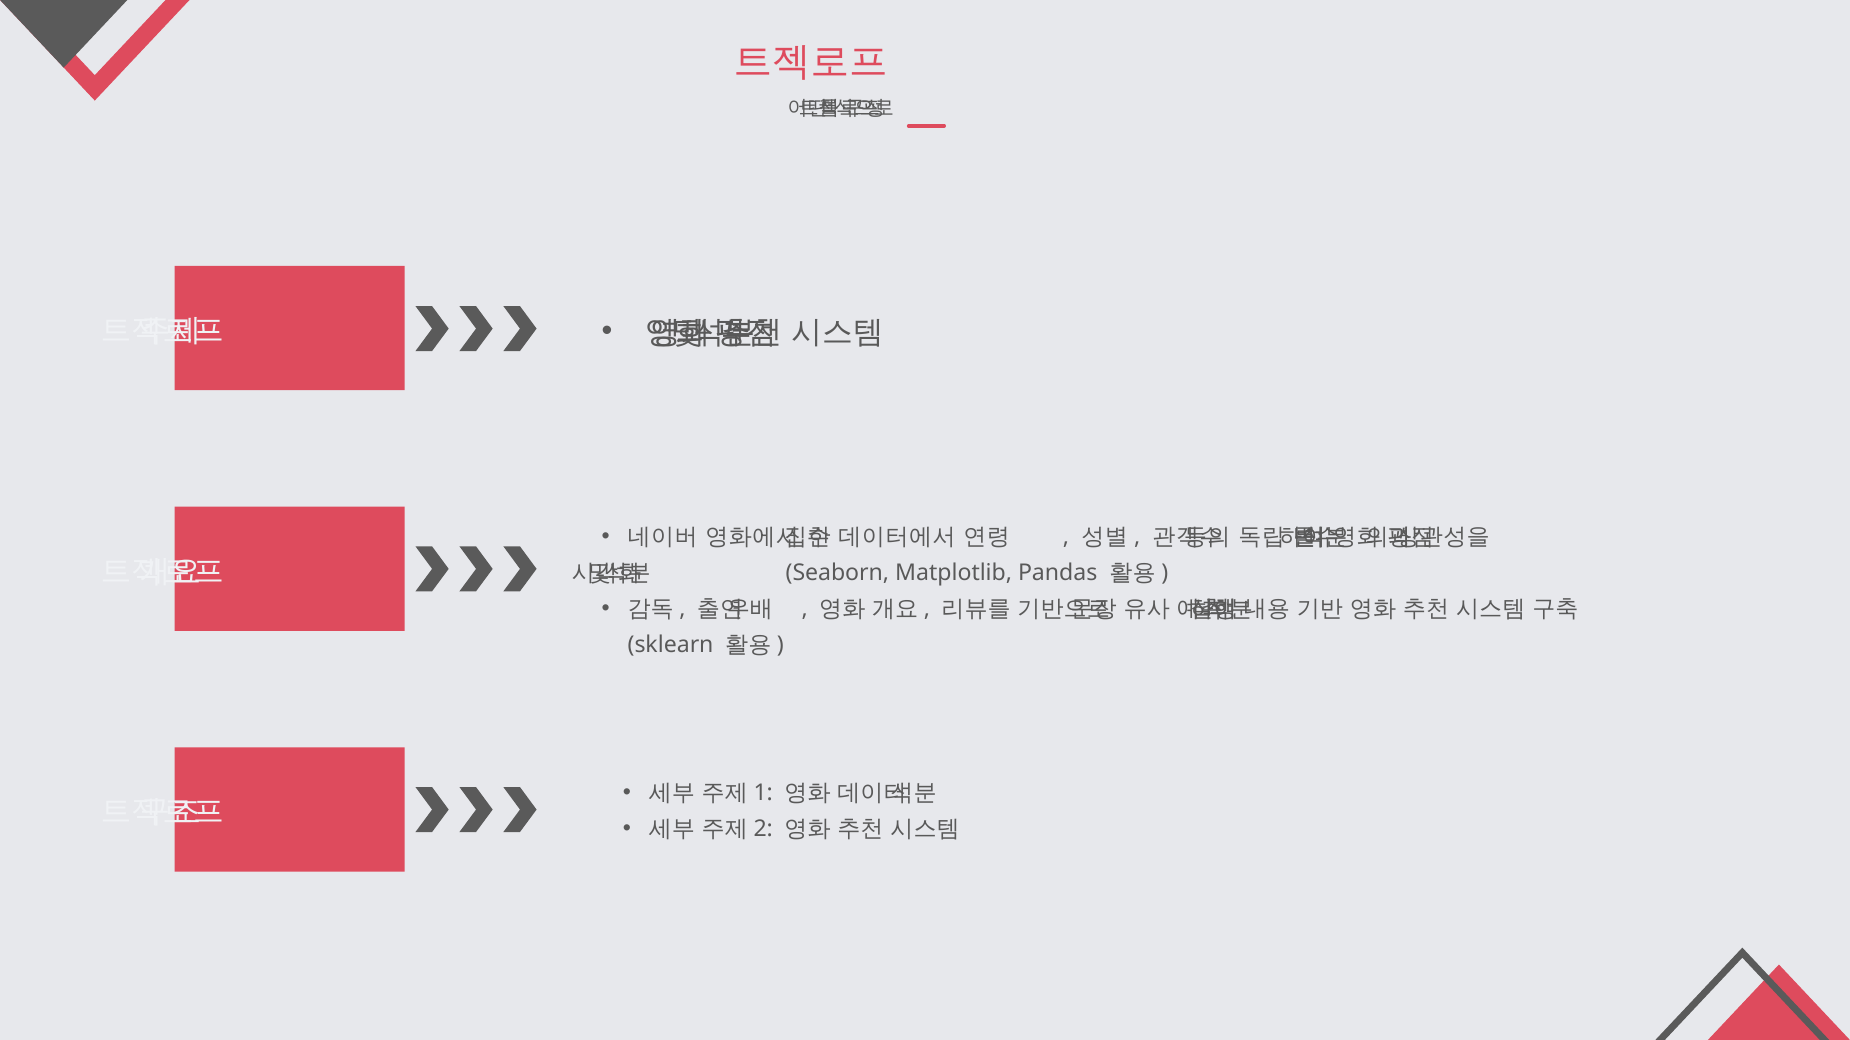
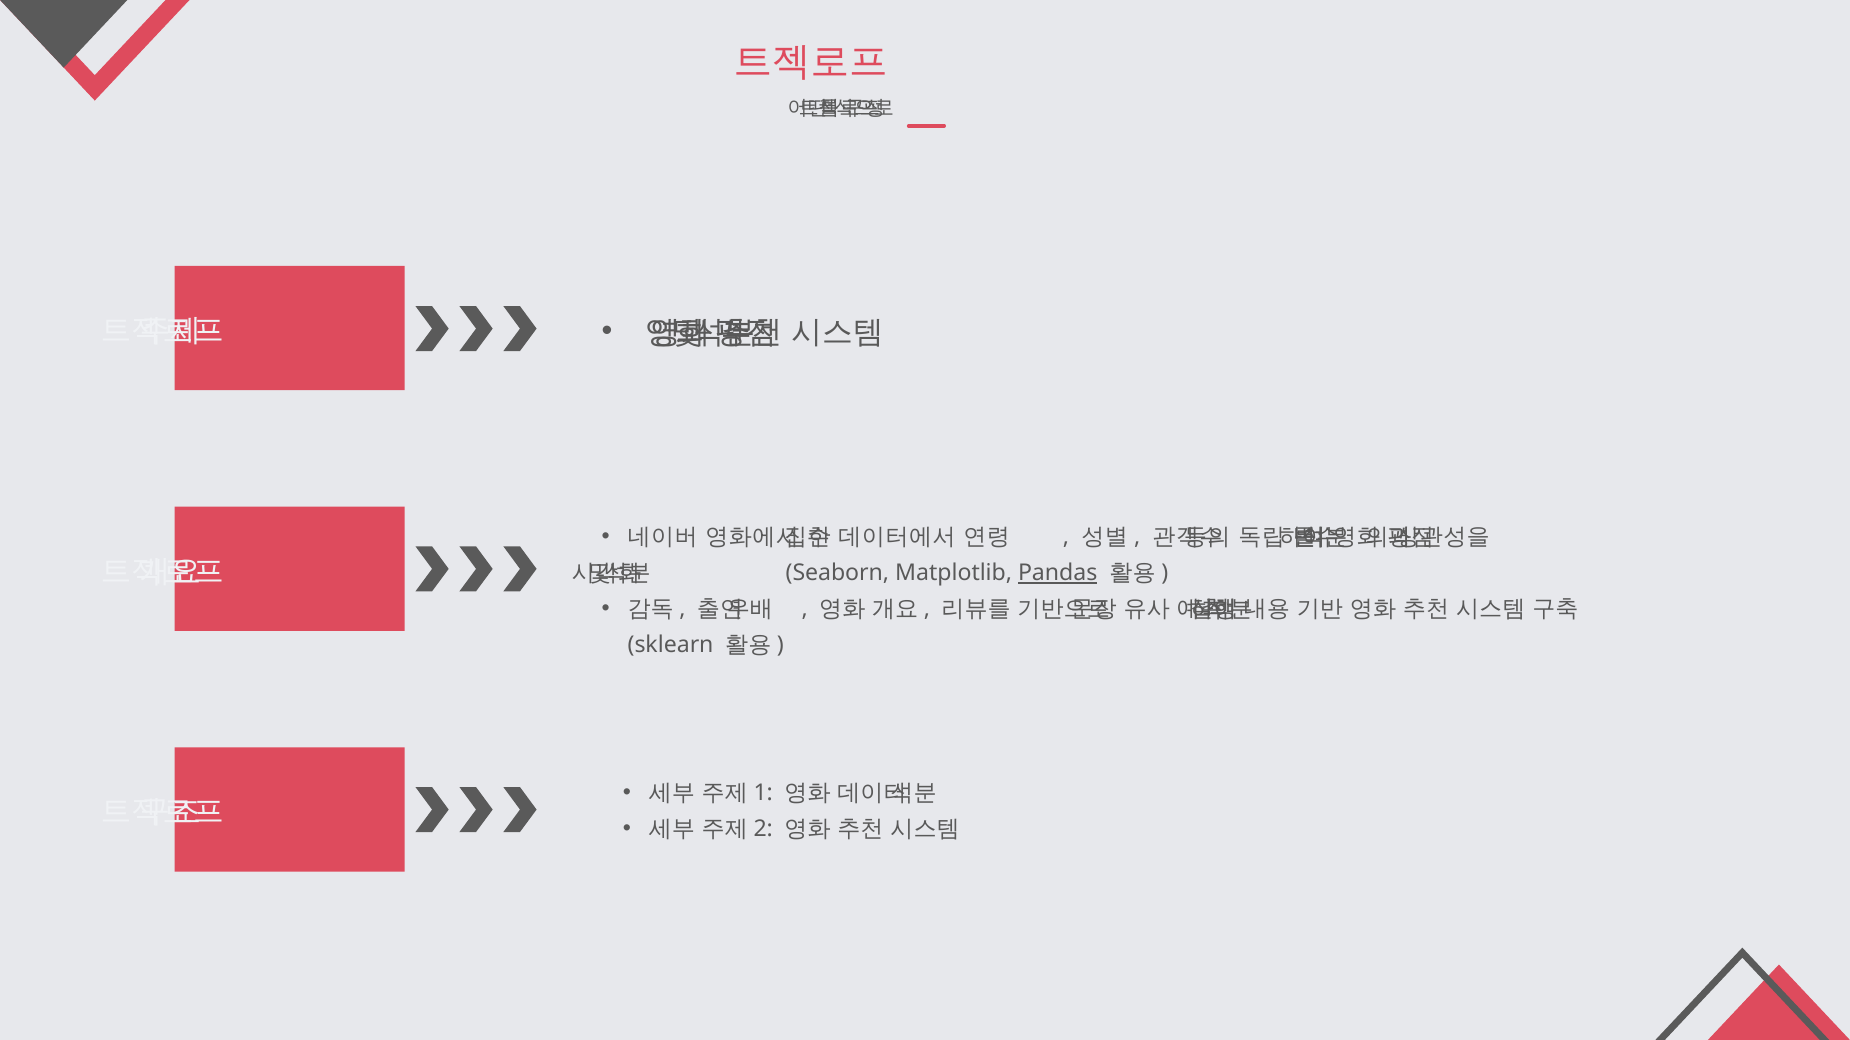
Pandas underline: none -> present
